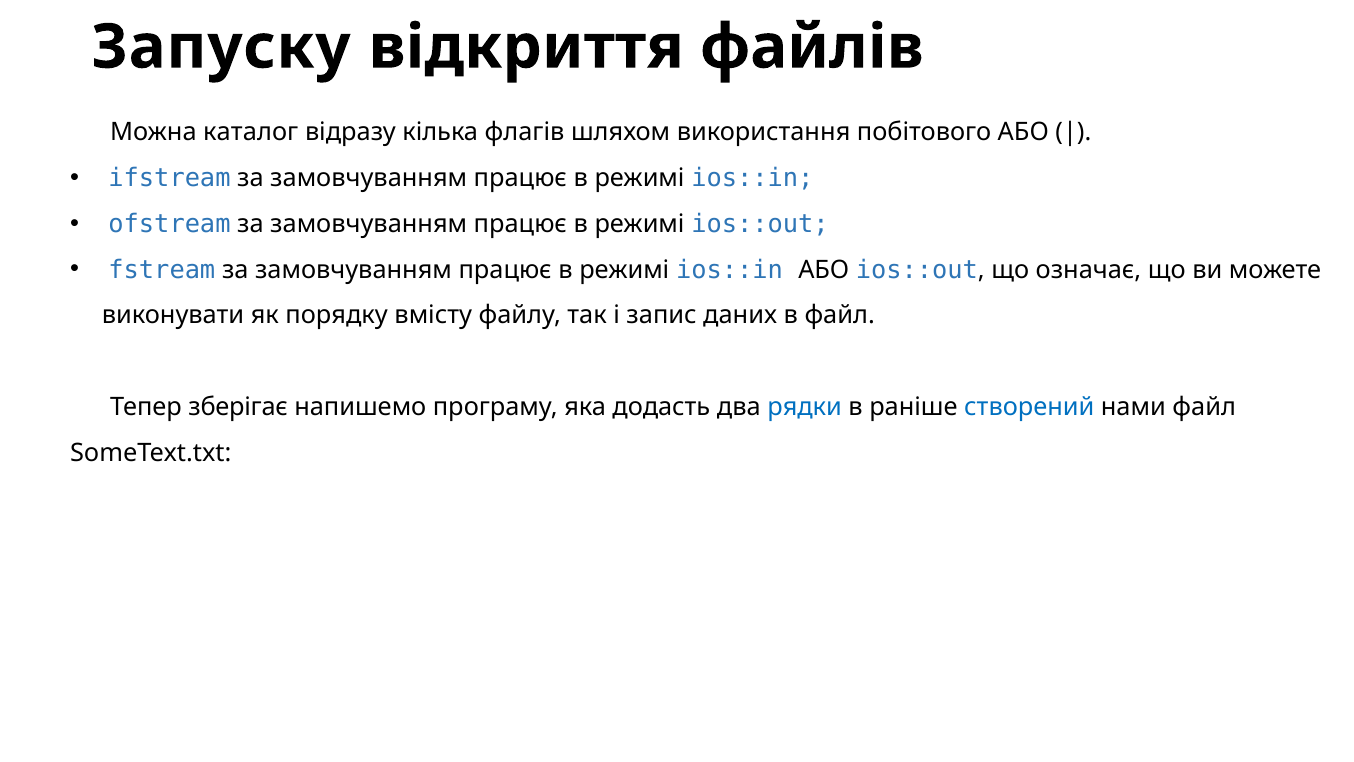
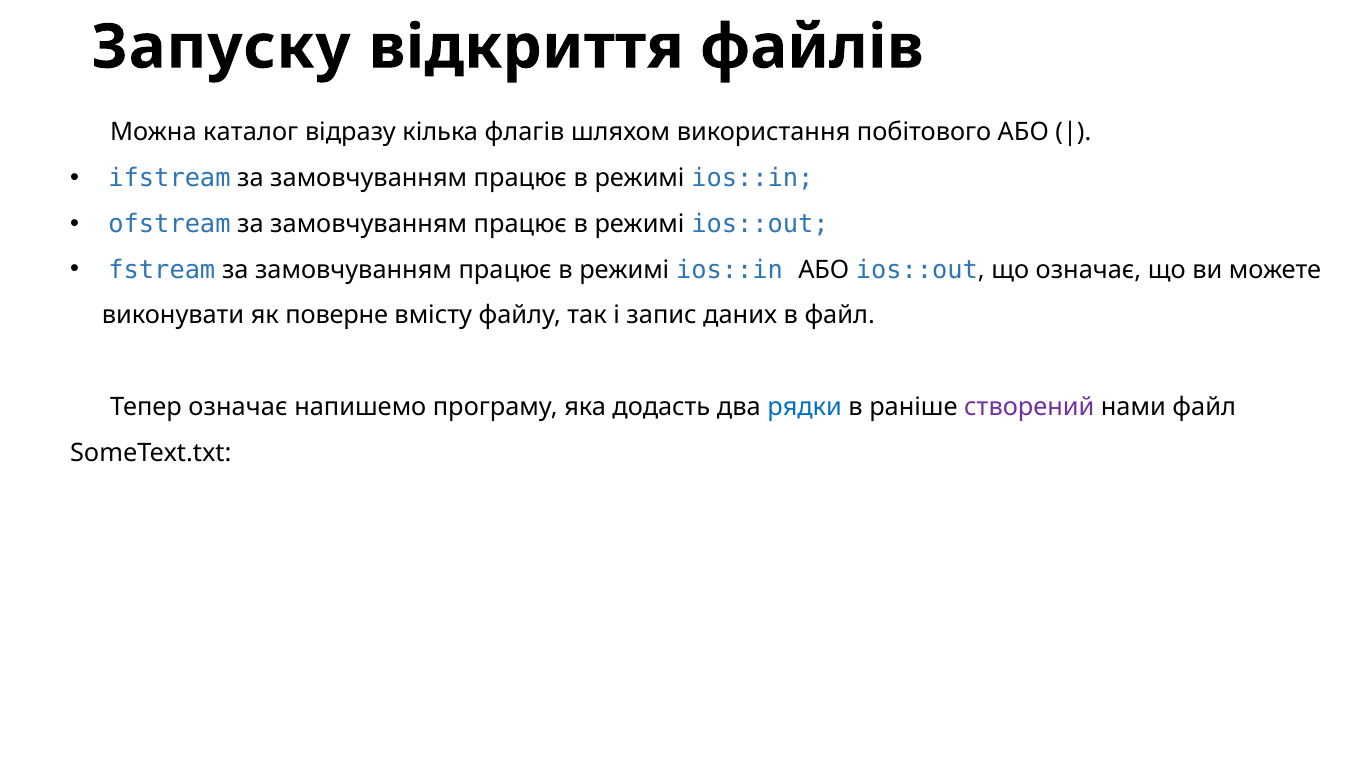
порядку: порядку -> поверне
Тепер зберігає: зберігає -> означає
створений colour: blue -> purple
